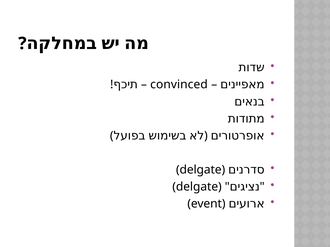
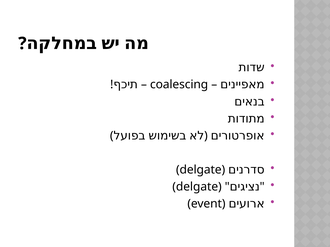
convinced: convinced -> coalescing
